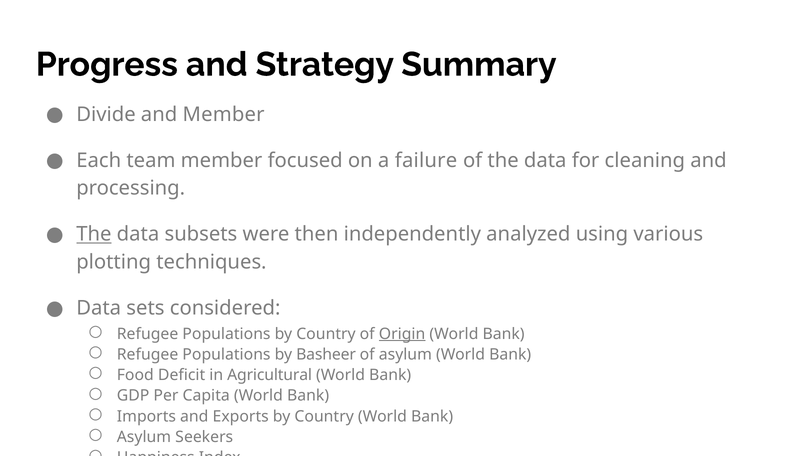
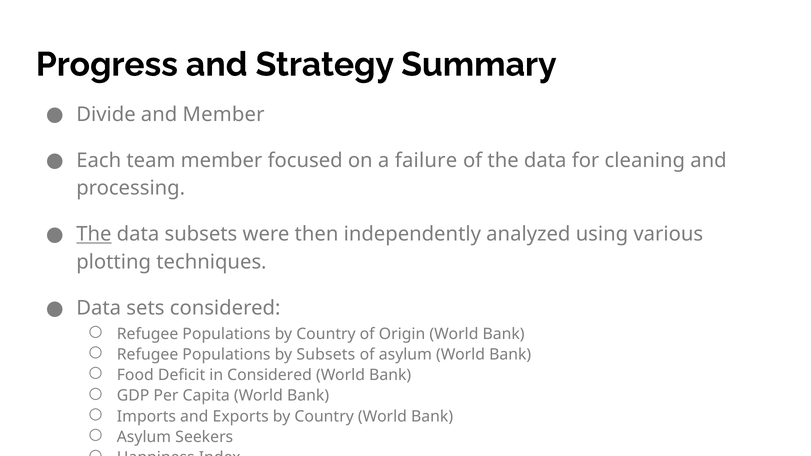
Origin underline: present -> none
by Basheer: Basheer -> Subsets
in Agricultural: Agricultural -> Considered
